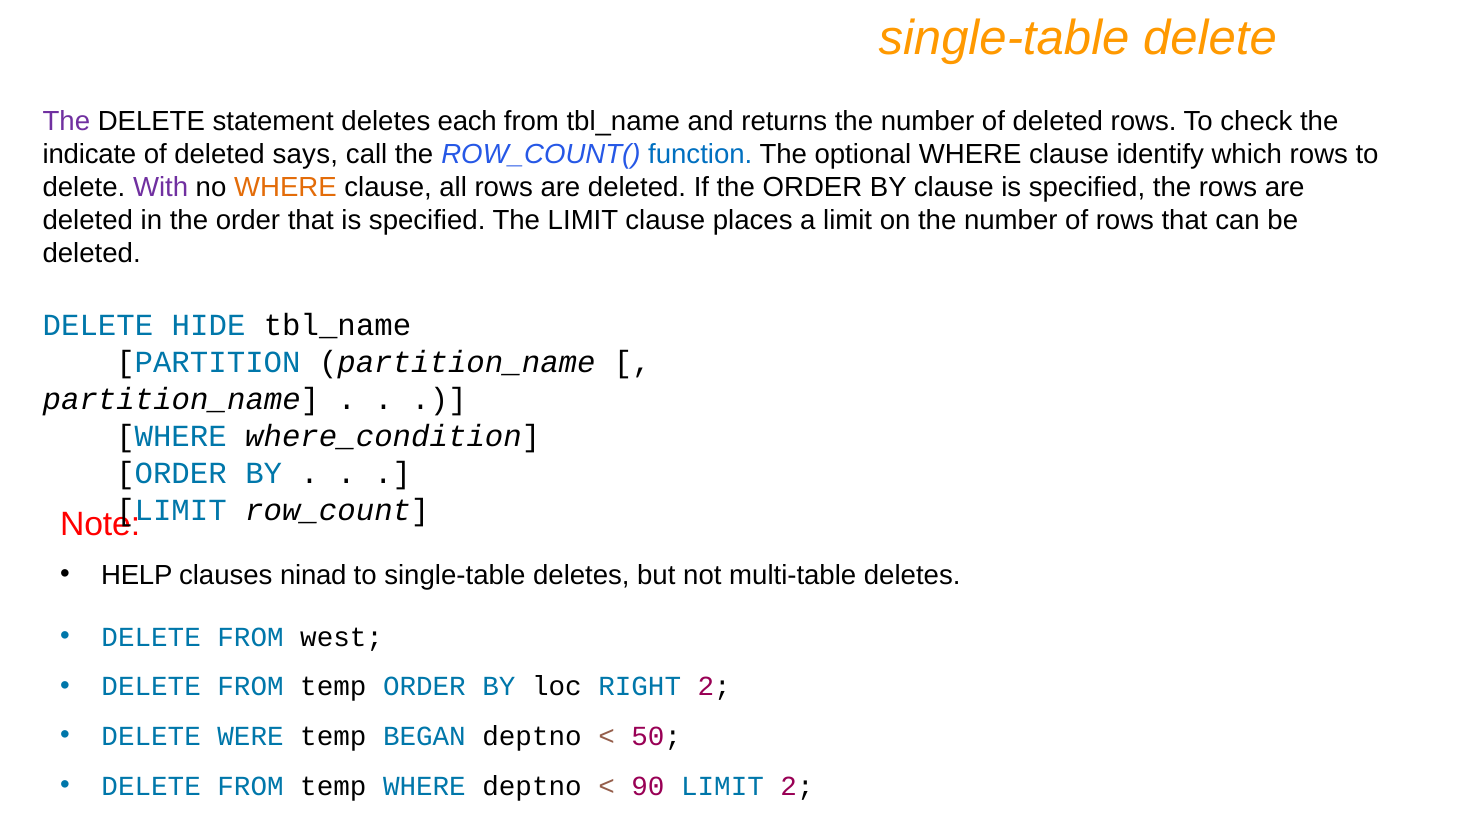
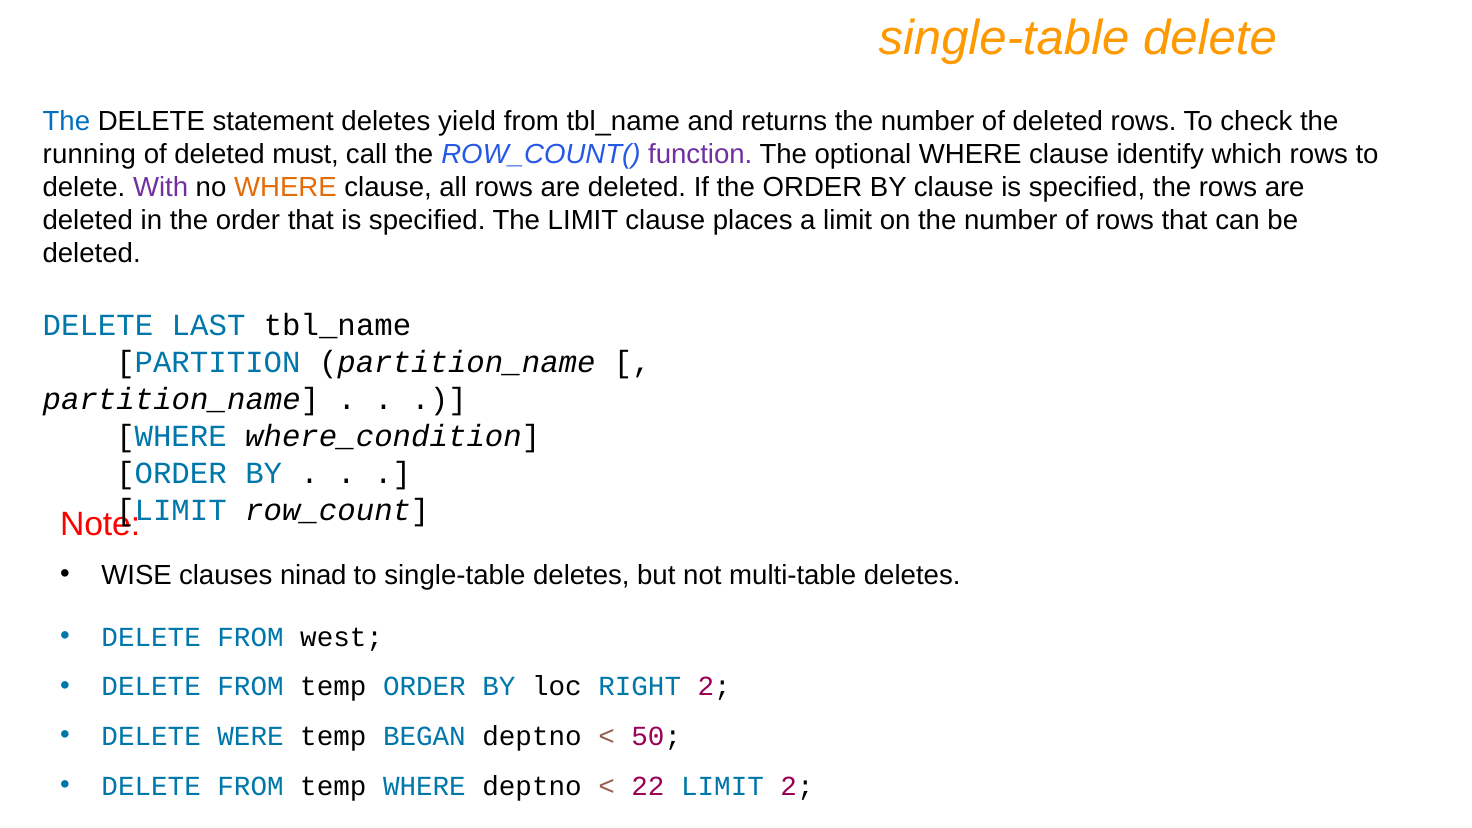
The at (66, 121) colour: purple -> blue
each: each -> yield
indicate: indicate -> running
says: says -> must
function colour: blue -> purple
HIDE: HIDE -> LAST
HELP: HELP -> WISE
90: 90 -> 22
